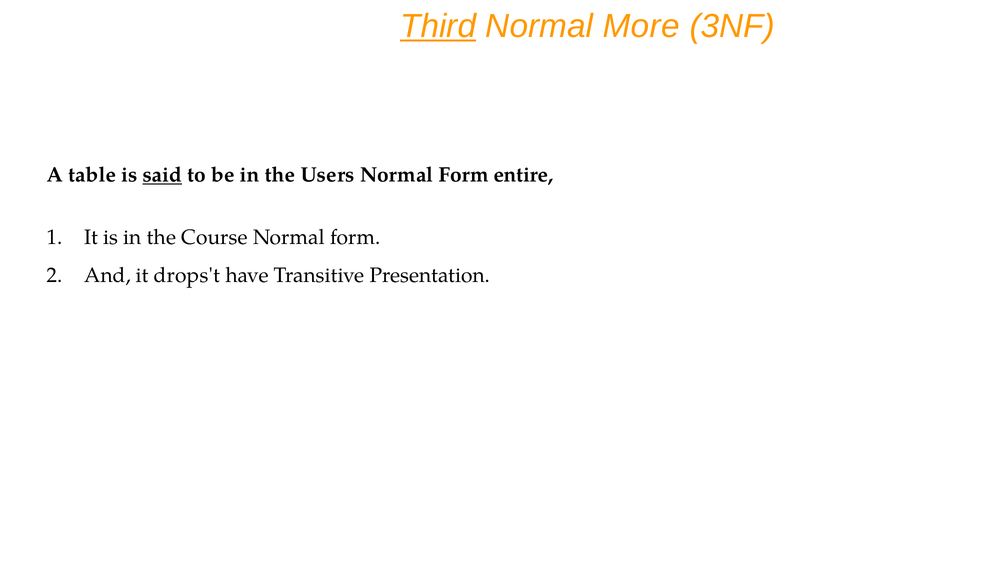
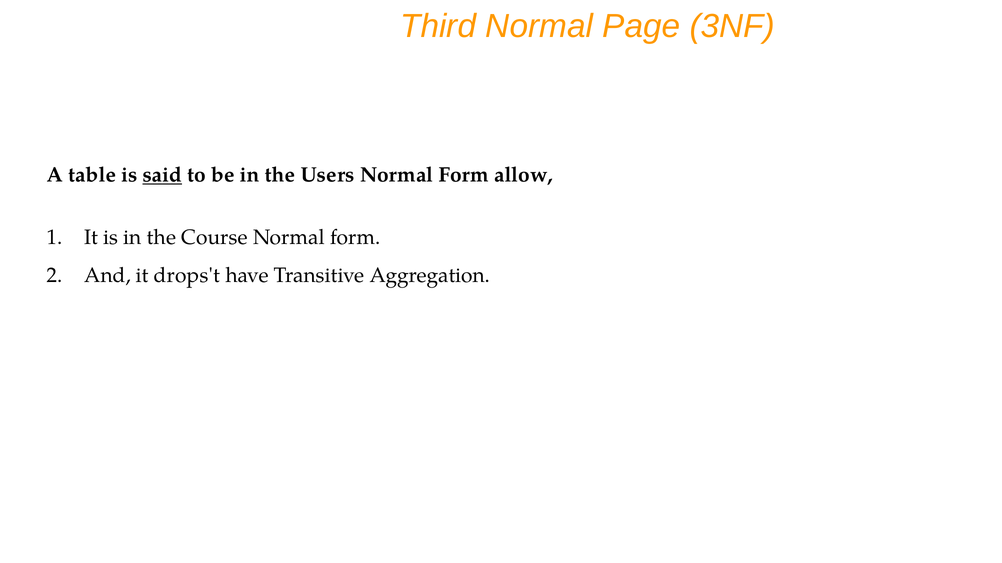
Third underline: present -> none
More: More -> Page
entire: entire -> allow
Presentation: Presentation -> Aggregation
